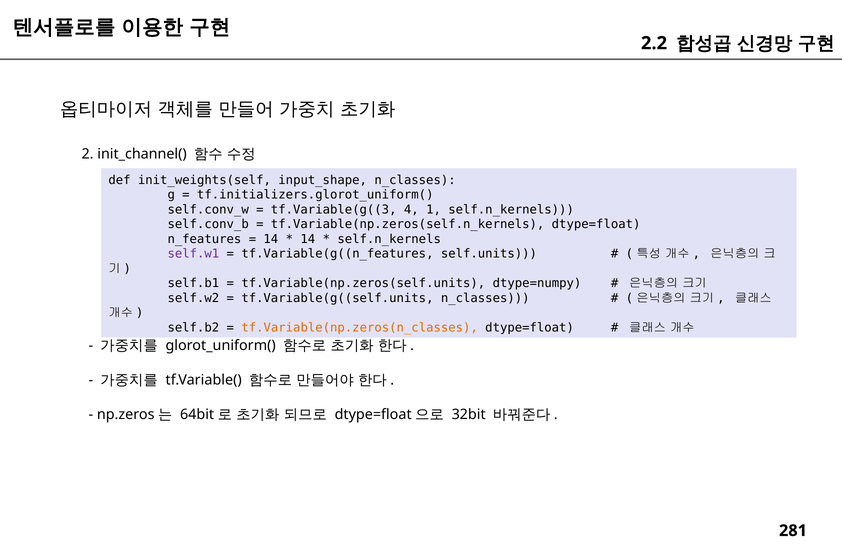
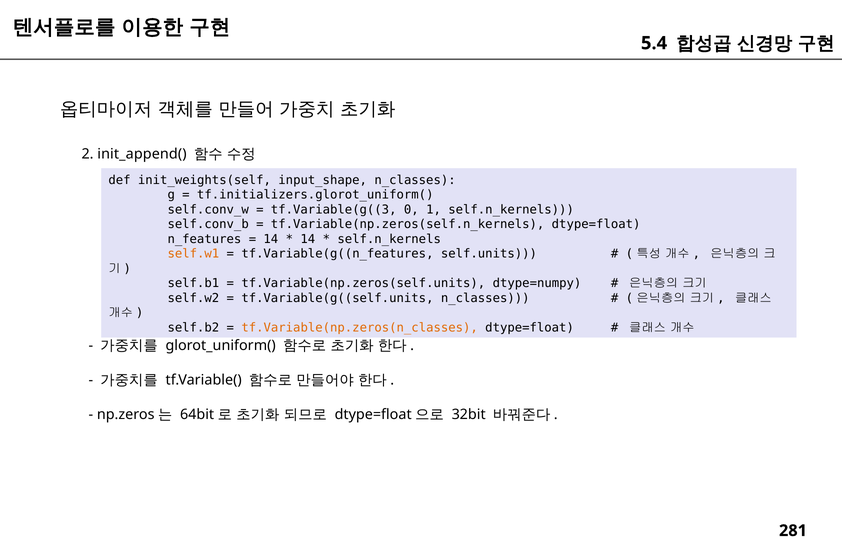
2.2: 2.2 -> 5.4
init_channel(: init_channel( -> init_append(
4: 4 -> 0
self.w1 colour: purple -> orange
